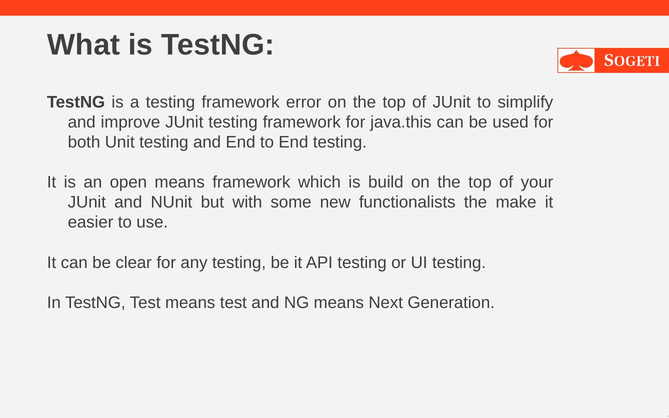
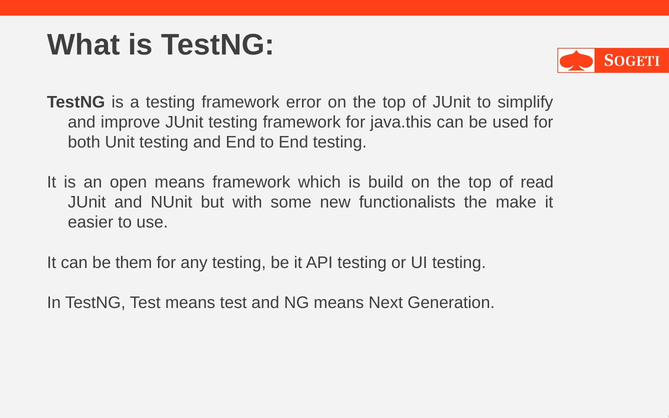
your: your -> read
clear: clear -> them
